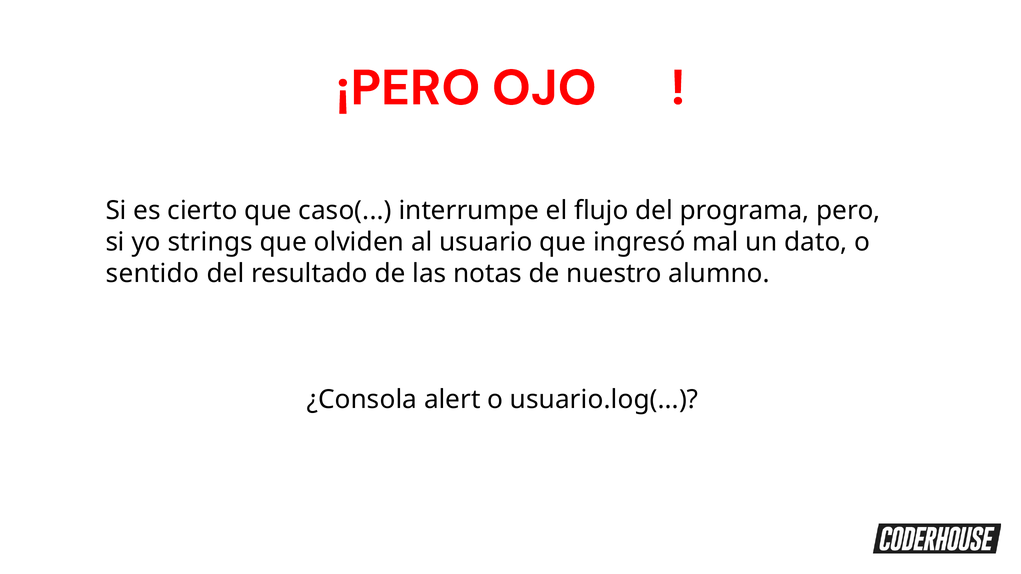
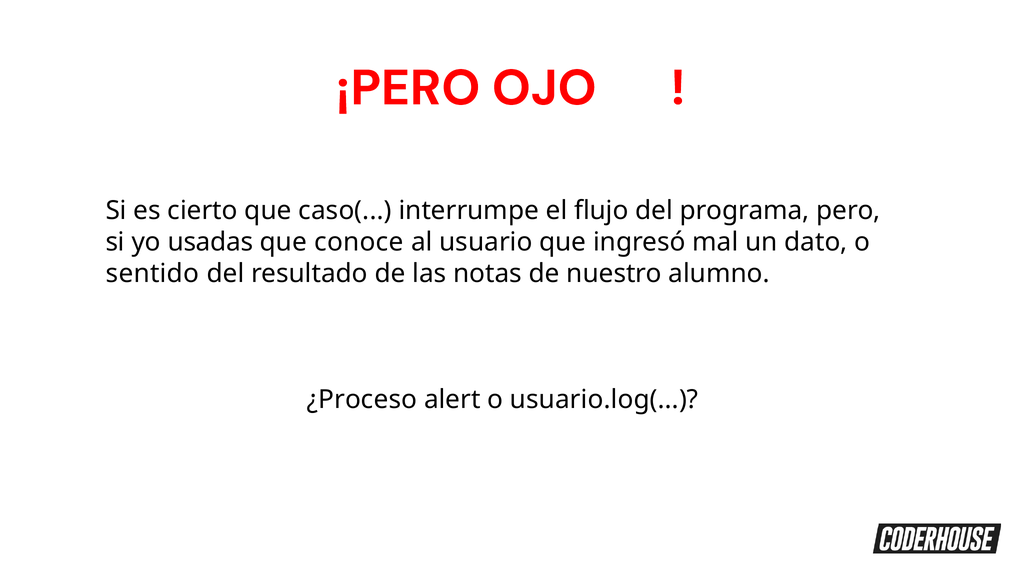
strings: strings -> usadas
olviden: olviden -> conoce
¿Consola: ¿Consola -> ¿Proceso
